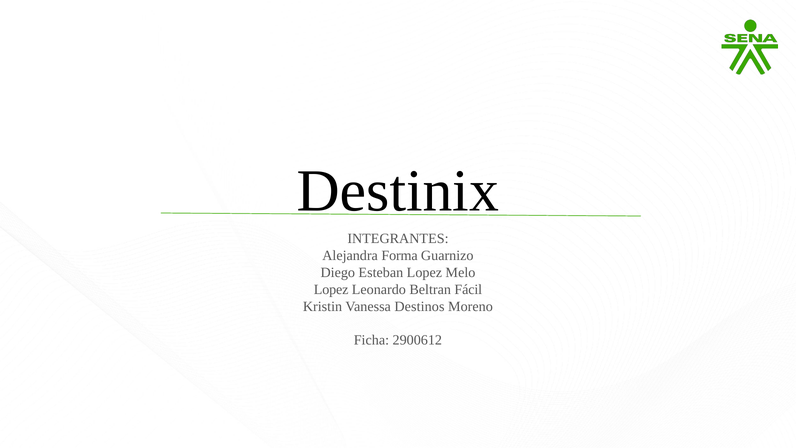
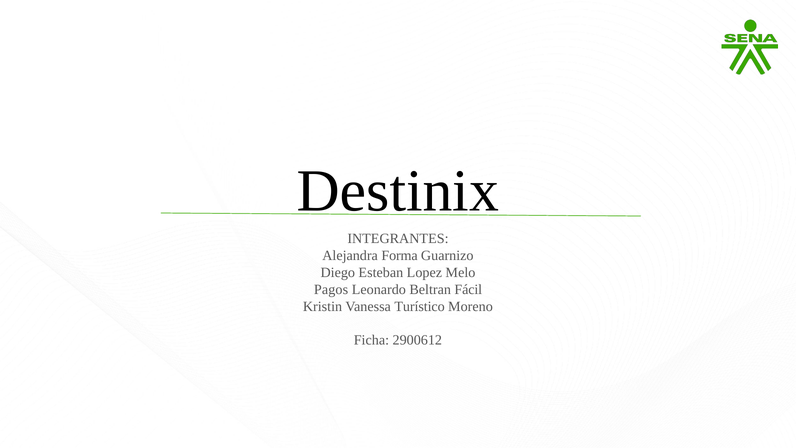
Lopez at (331, 289): Lopez -> Pagos
Destinos: Destinos -> Turístico
